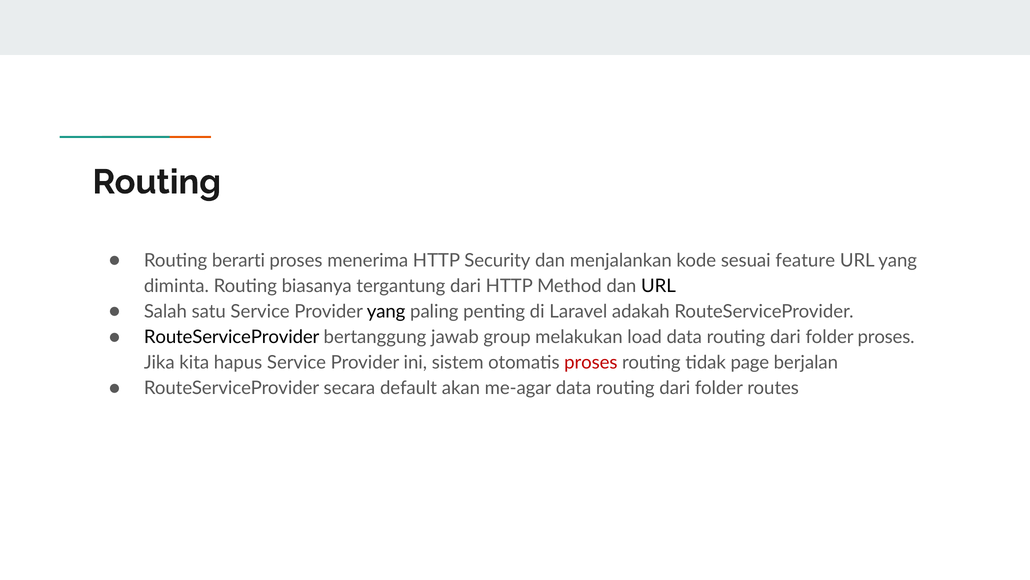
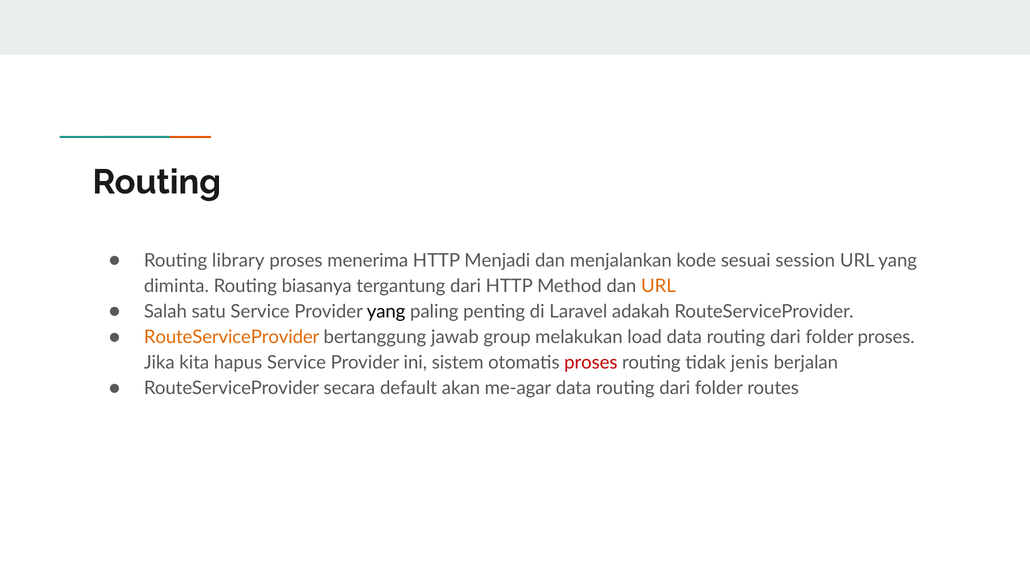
berarti: berarti -> library
Security: Security -> Menjadi
feature: feature -> session
URL at (658, 286) colour: black -> orange
RouteServiceProvider at (232, 337) colour: black -> orange
page: page -> jenis
